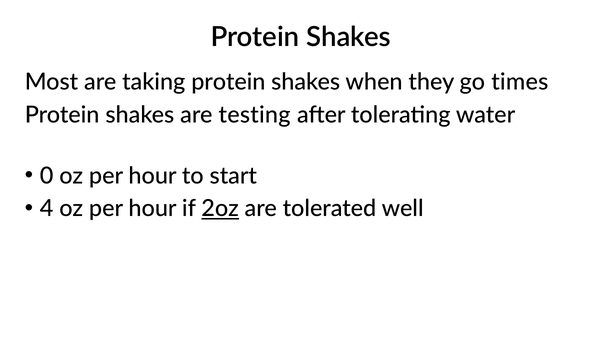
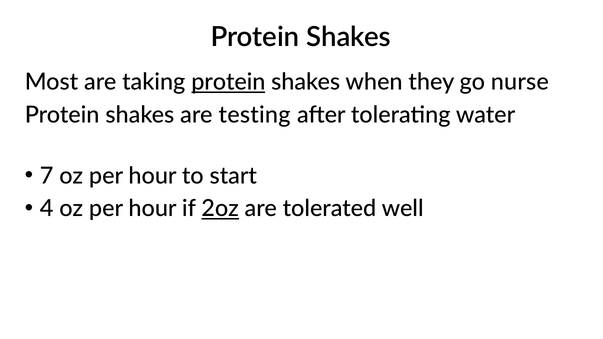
protein at (228, 82) underline: none -> present
times: times -> nurse
0: 0 -> 7
